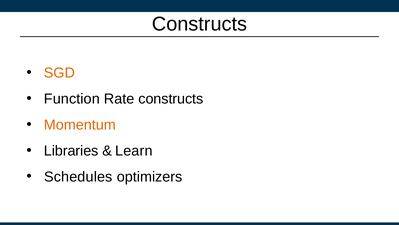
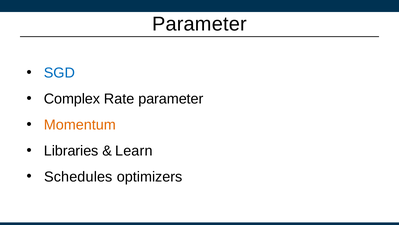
Constructs at (199, 24): Constructs -> Parameter
SGD colour: orange -> blue
Function: Function -> Complex
Rate constructs: constructs -> parameter
